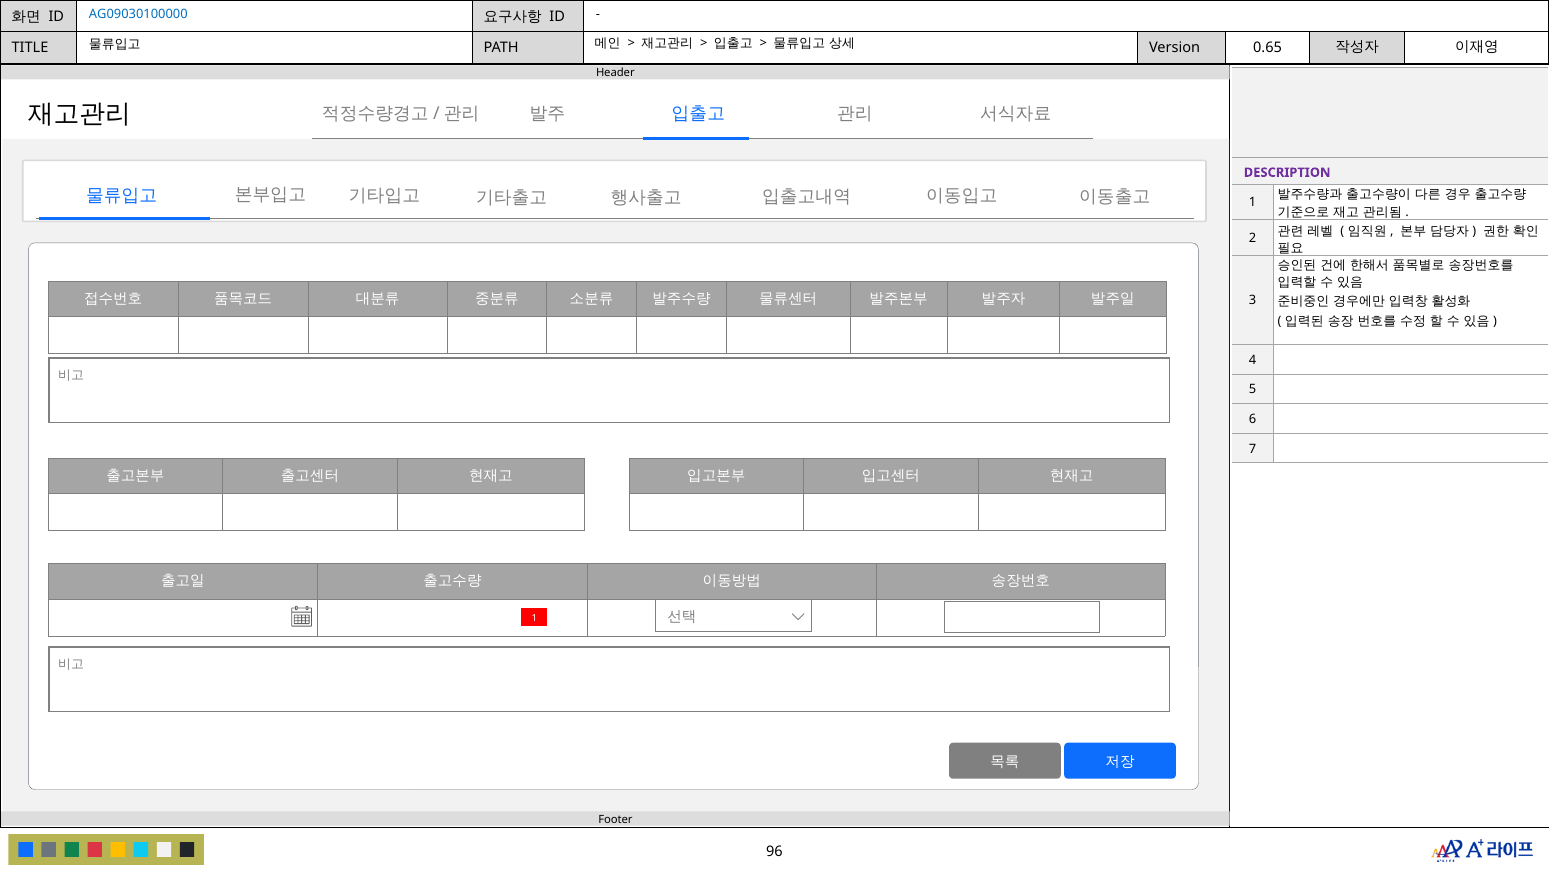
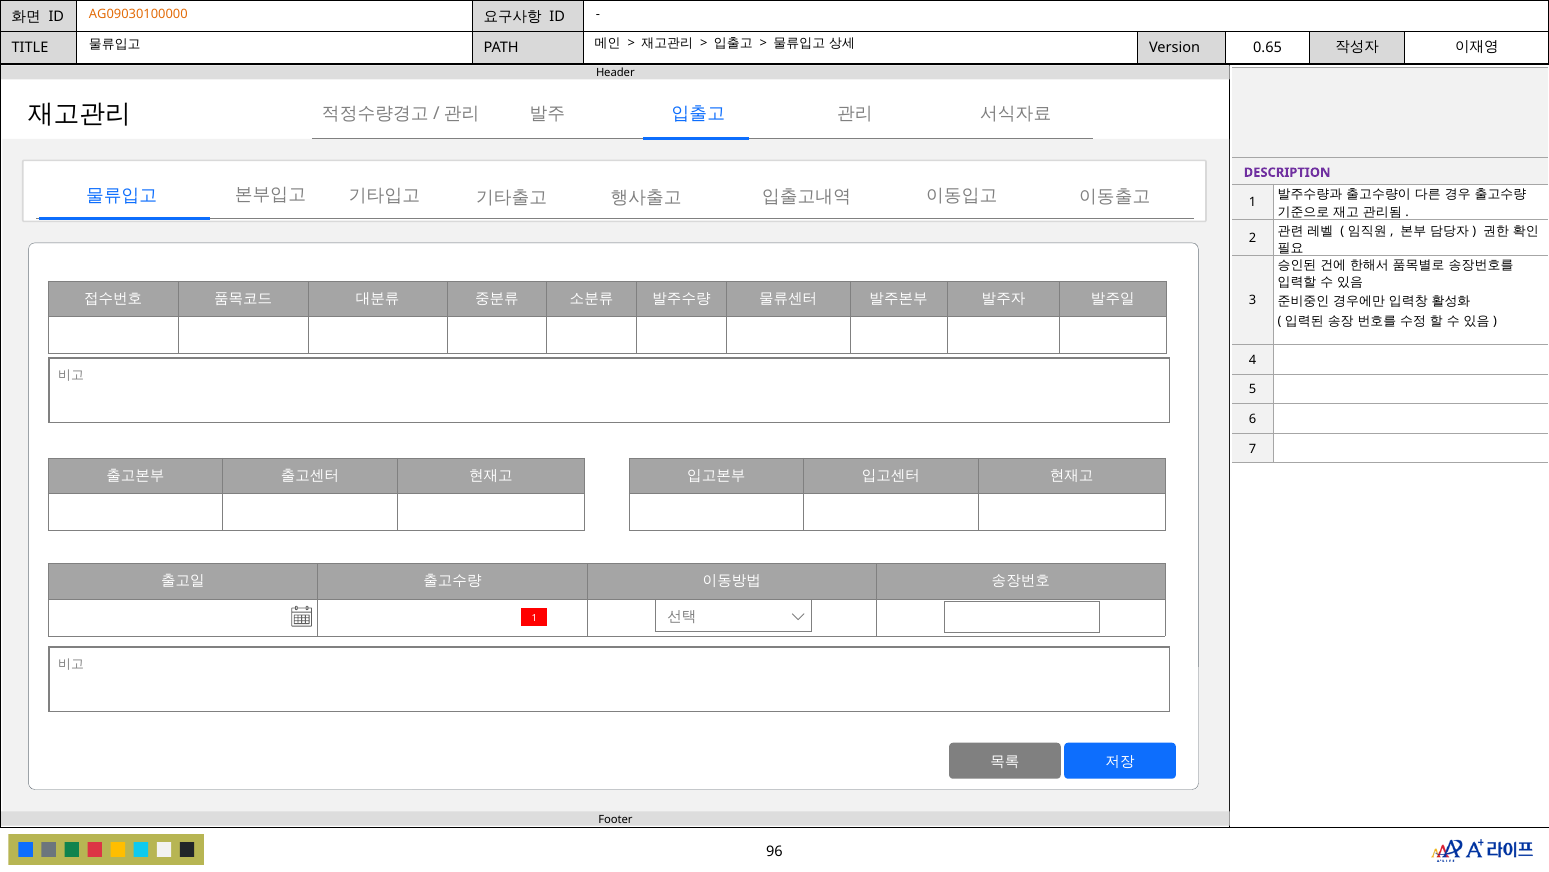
AG09030100000 colour: blue -> orange
